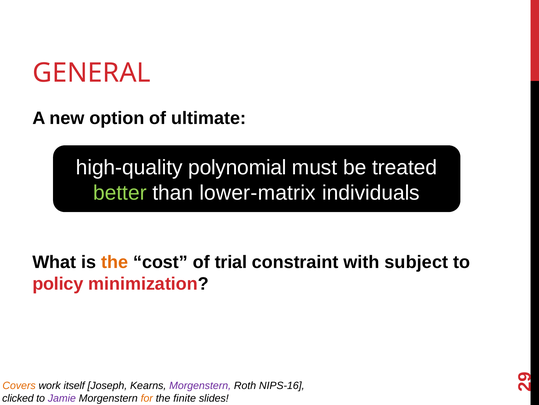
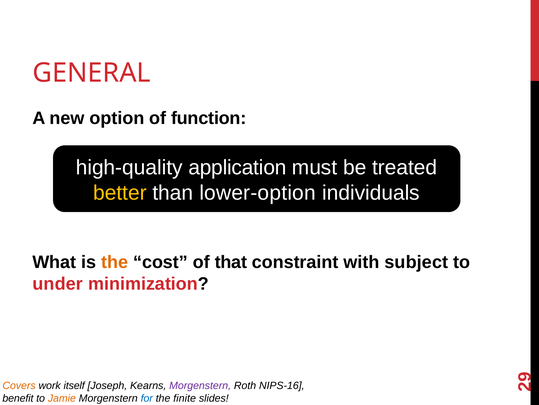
ultimate: ultimate -> function
polynomial: polynomial -> application
better colour: light green -> yellow
lower-matrix: lower-matrix -> lower-option
trial: trial -> that
policy: policy -> under
clicked: clicked -> benefit
Jamie colour: purple -> orange
for colour: orange -> blue
